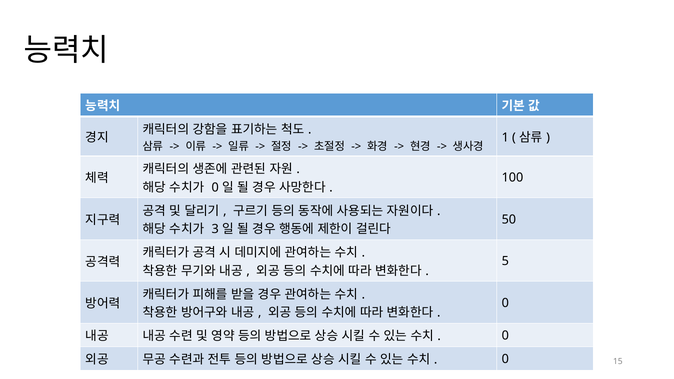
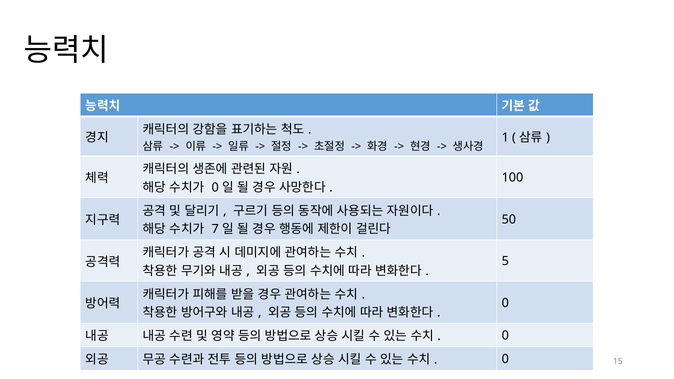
3: 3 -> 7
